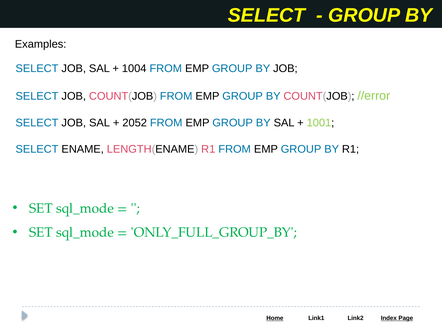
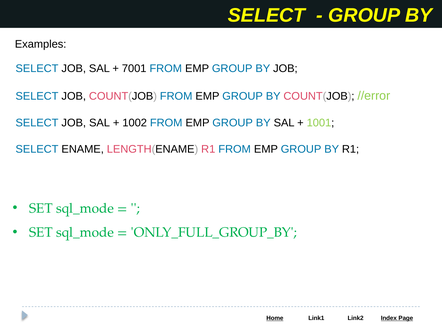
1004: 1004 -> 7001
2052: 2052 -> 1002
